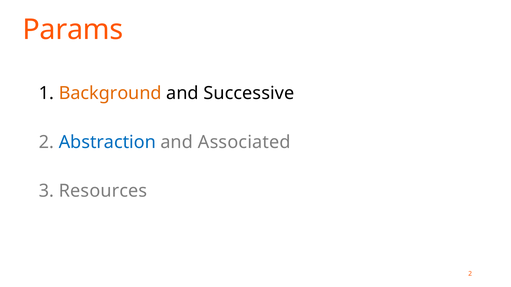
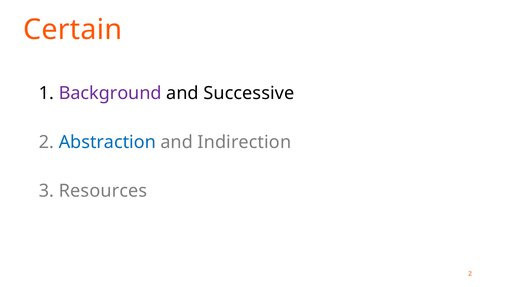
Params: Params -> Certain
Background colour: orange -> purple
Associated: Associated -> Indirection
